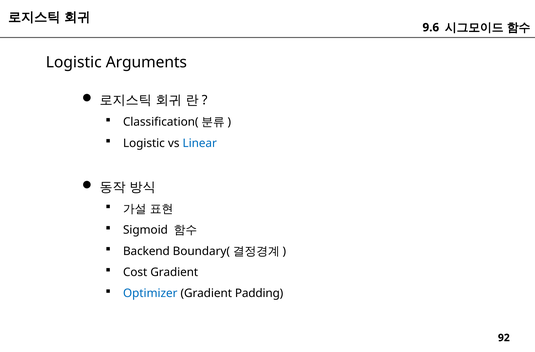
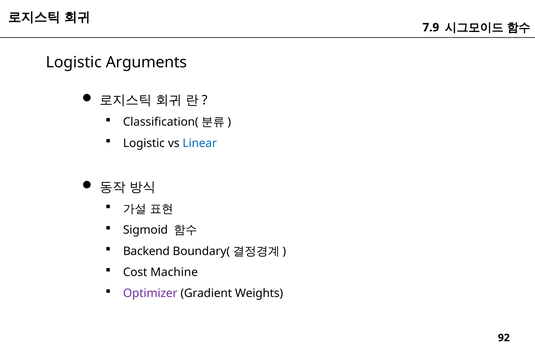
9.6: 9.6 -> 7.9
Cost Gradient: Gradient -> Machine
Optimizer colour: blue -> purple
Padding: Padding -> Weights
